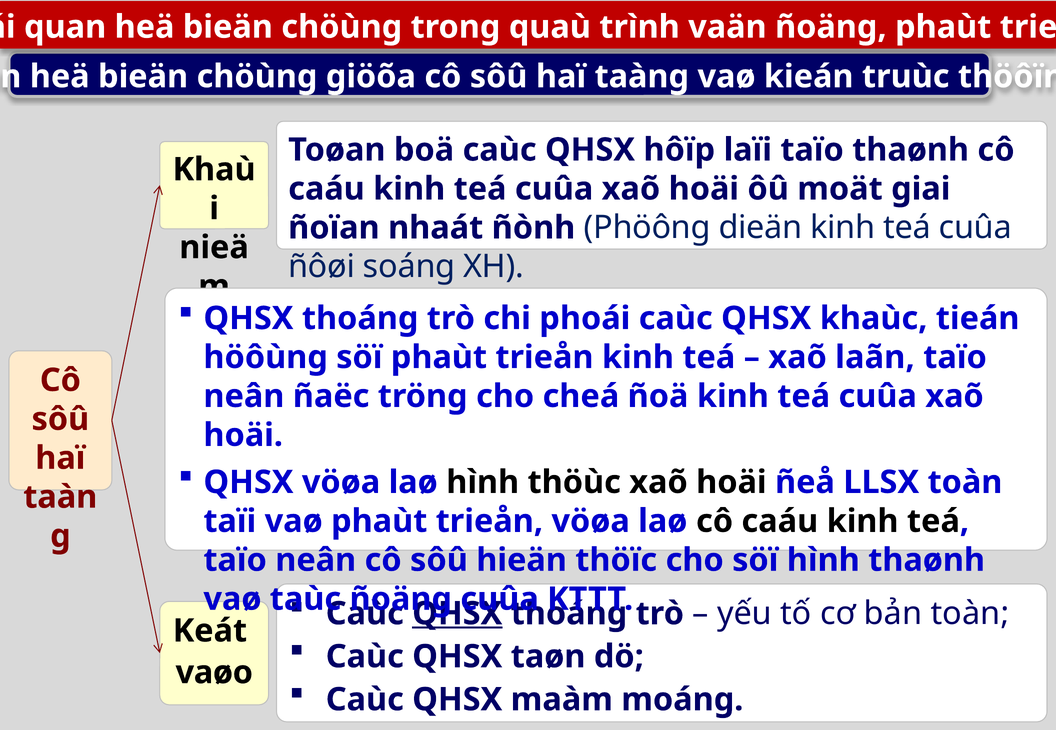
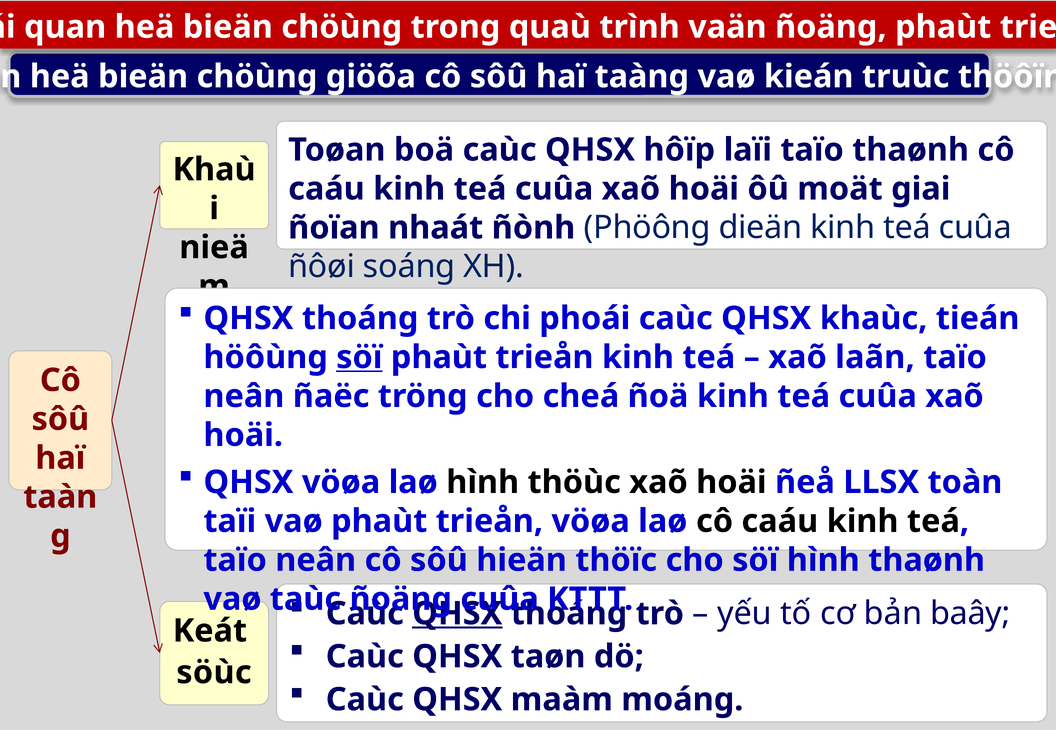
söï at (359, 357) underline: none -> present
bản toàn: toàn -> baây
vaøo: vaøo -> söùc
